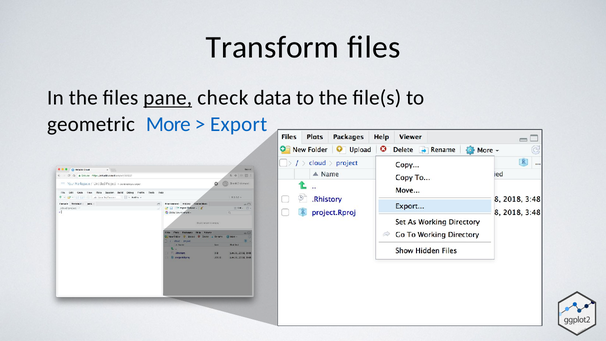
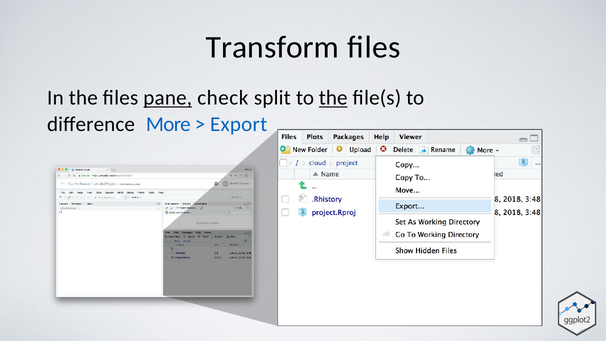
data: data -> split
the at (333, 98) underline: none -> present
geometric: geometric -> diﬀerence
